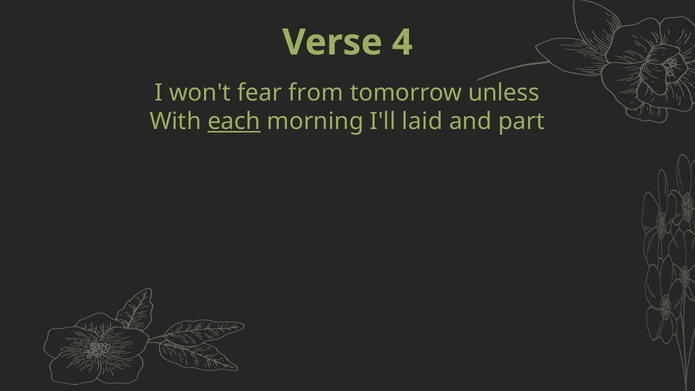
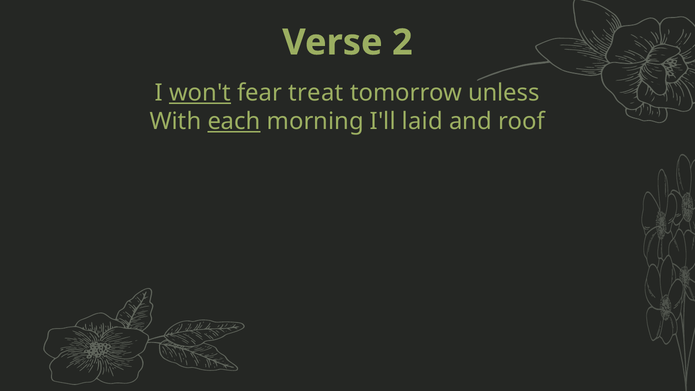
4: 4 -> 2
won't underline: none -> present
from: from -> treat
part: part -> roof
